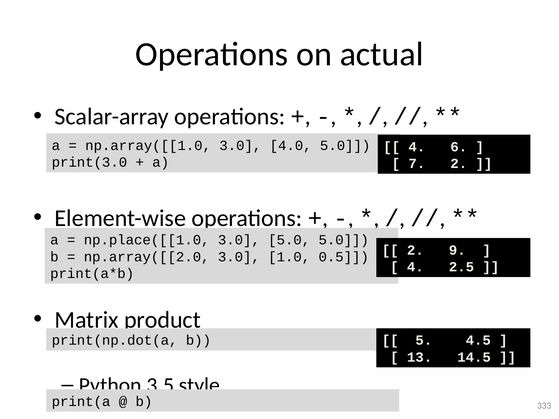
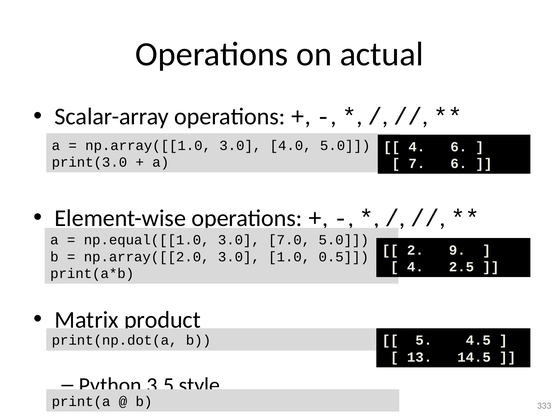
7 2: 2 -> 6
np.place([[1.0: np.place([[1.0 -> np.equal([[1.0
3.0 5.0: 5.0 -> 7.0
